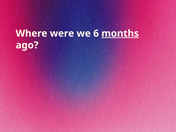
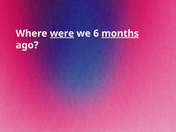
were underline: none -> present
